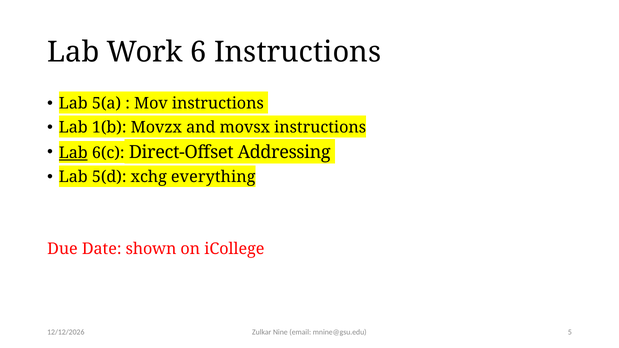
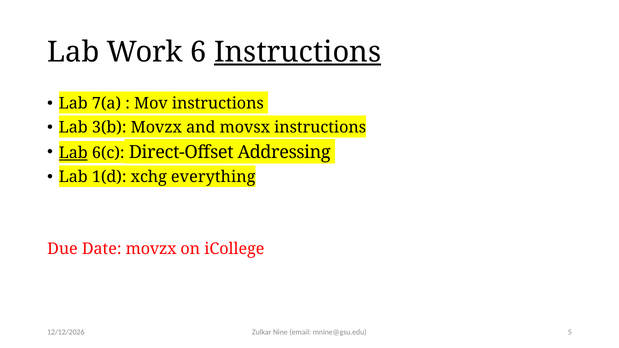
Instructions at (298, 52) underline: none -> present
5(a: 5(a -> 7(a
1(b: 1(b -> 3(b
5(d: 5(d -> 1(d
Date shown: shown -> movzx
